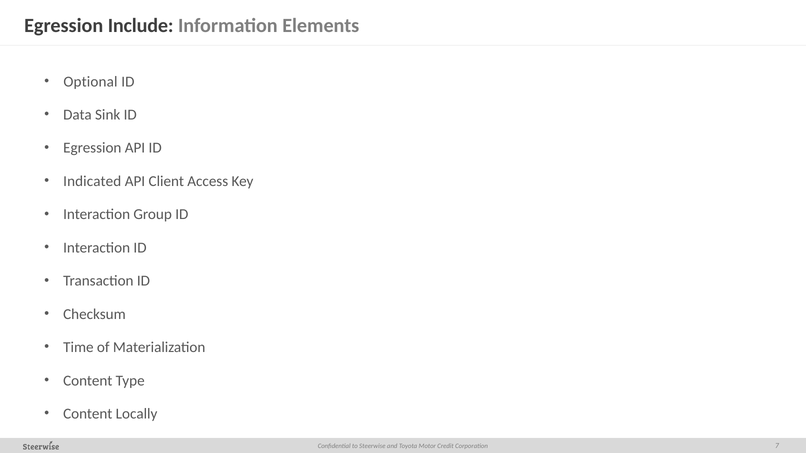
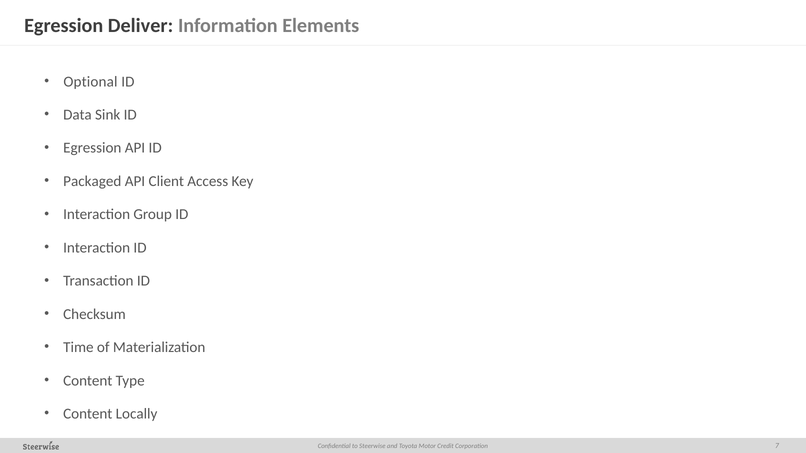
Include: Include -> Deliver
Indicated: Indicated -> Packaged
